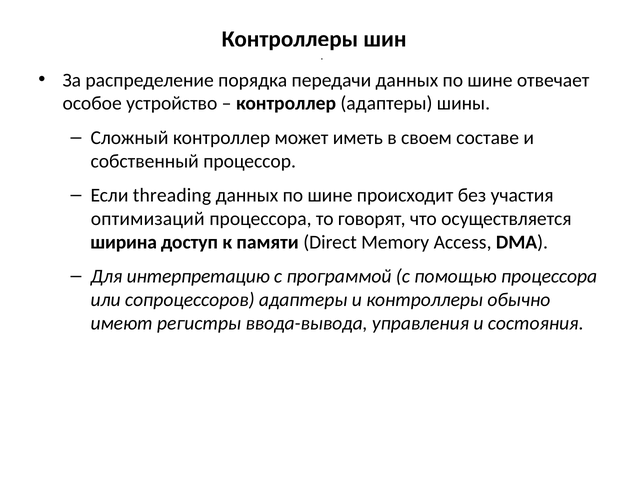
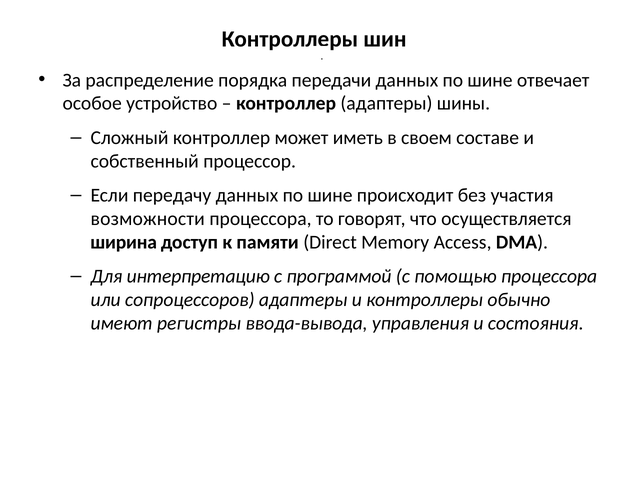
threading: threading -> передачу
оптимизаций: оптимизаций -> возможности
